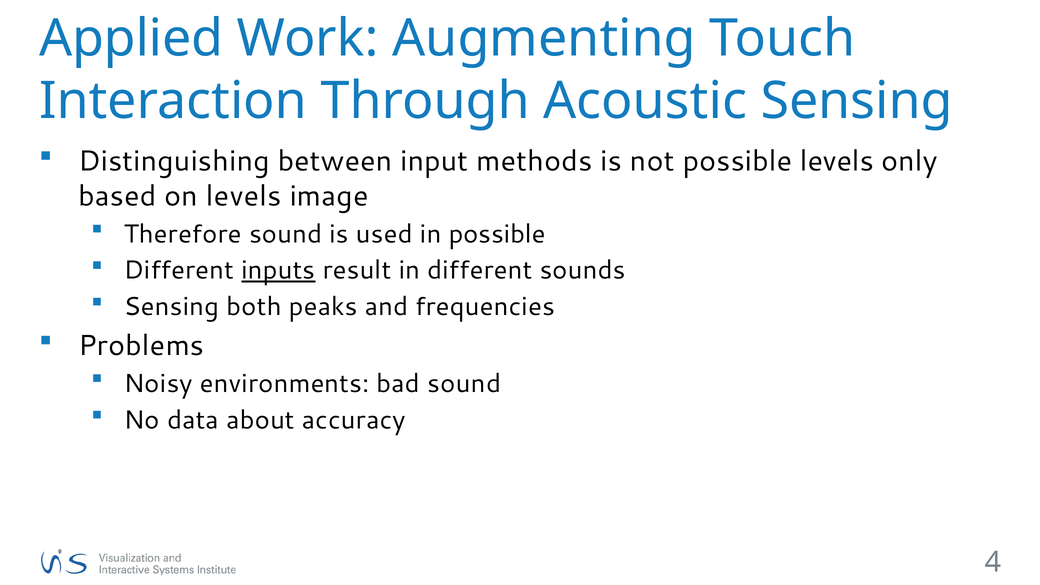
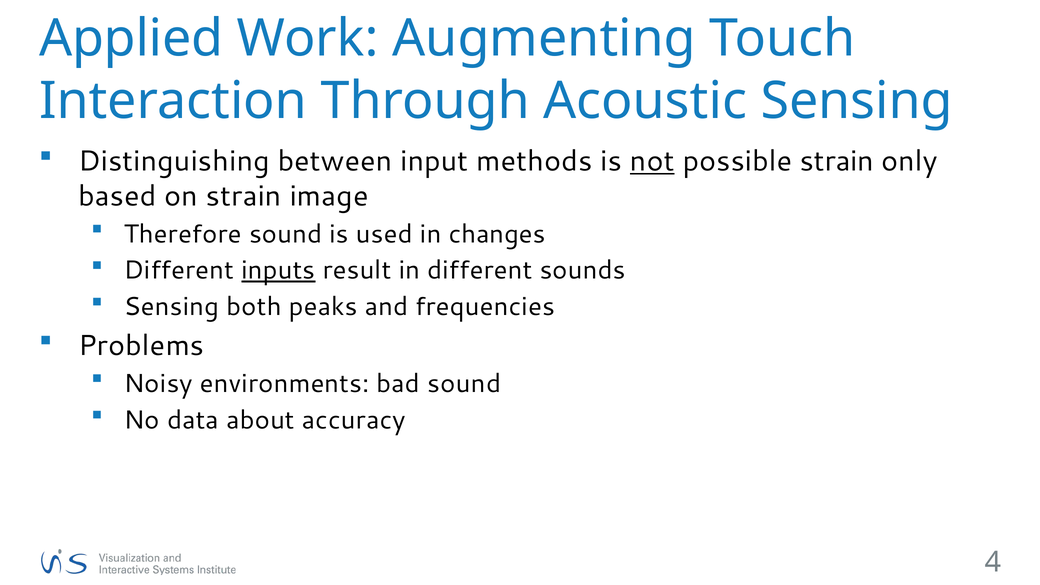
not underline: none -> present
possible levels: levels -> strain
on levels: levels -> strain
in possible: possible -> changes
